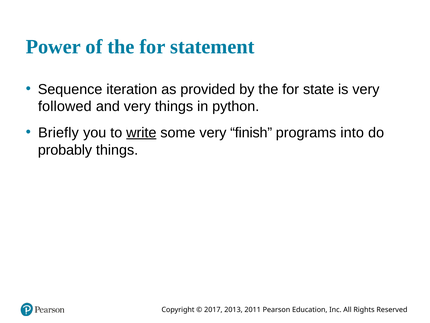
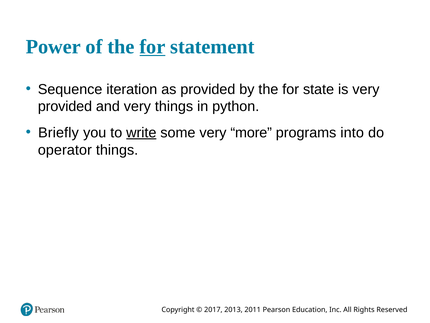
for at (152, 47) underline: none -> present
followed at (65, 106): followed -> provided
finish: finish -> more
probably: probably -> operator
